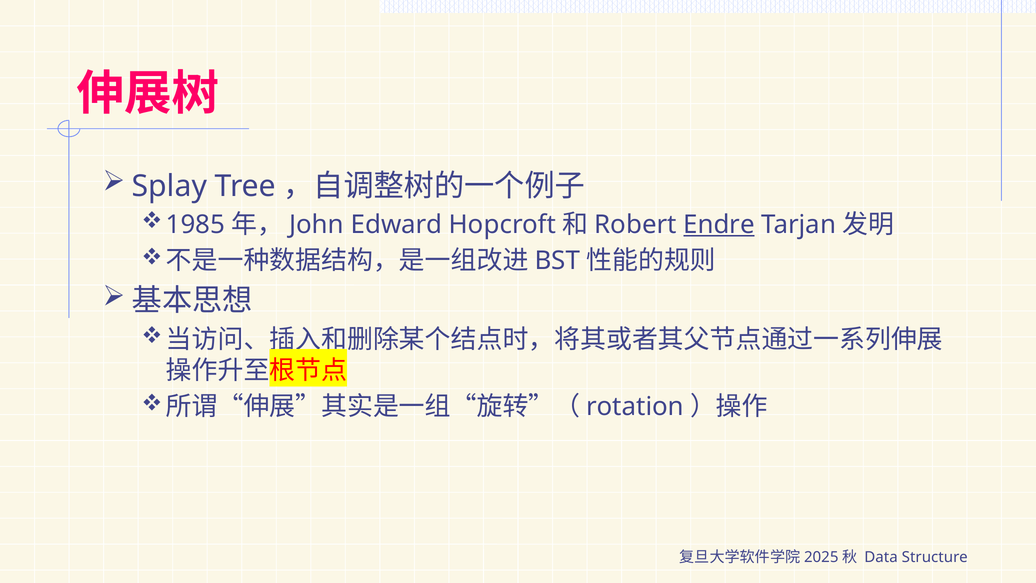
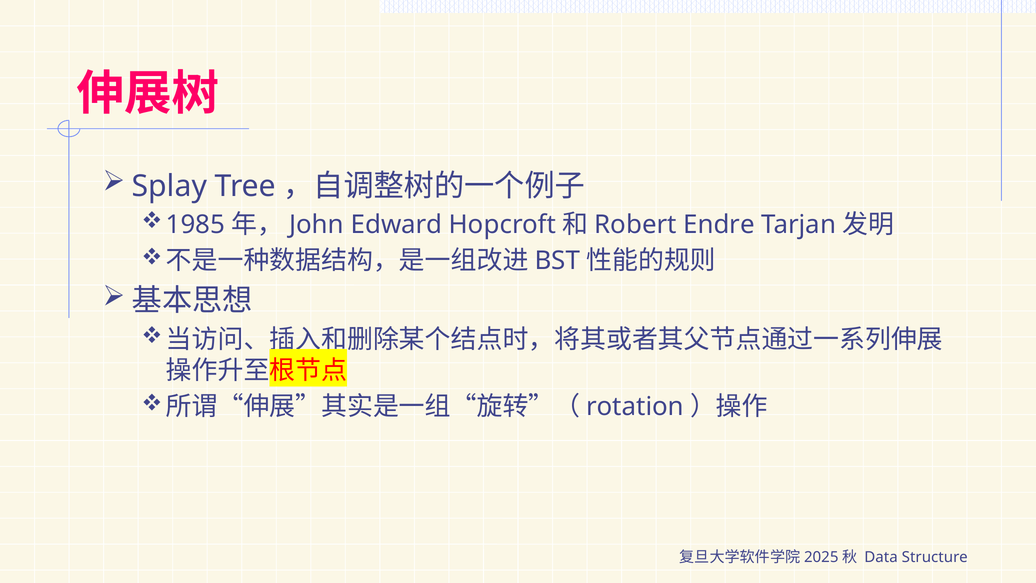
Endre underline: present -> none
